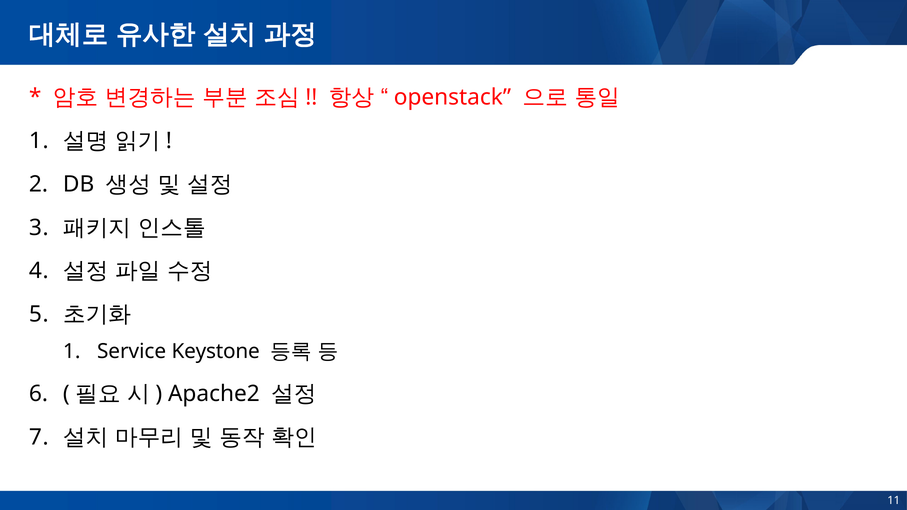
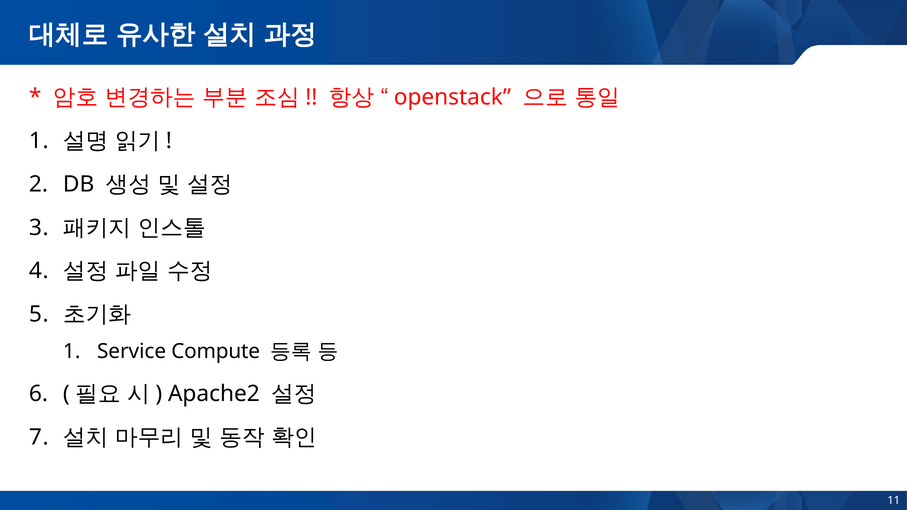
Keystone: Keystone -> Compute
